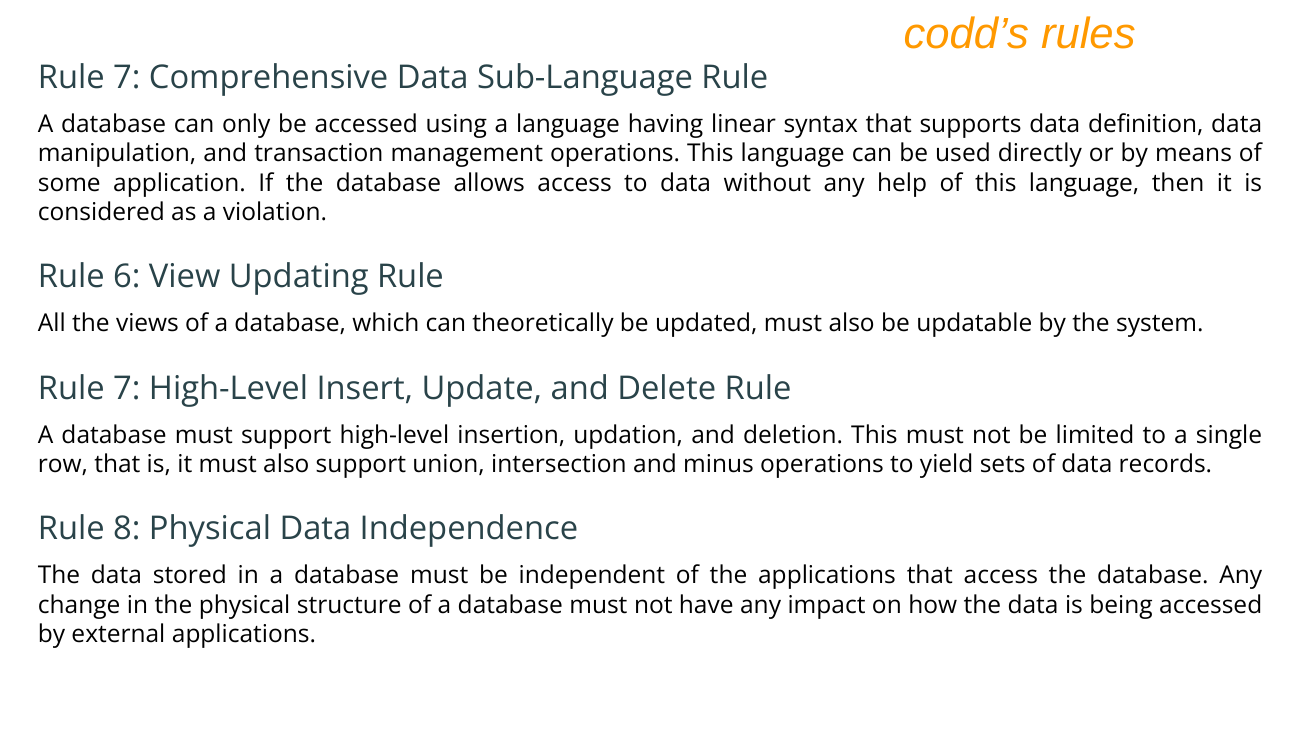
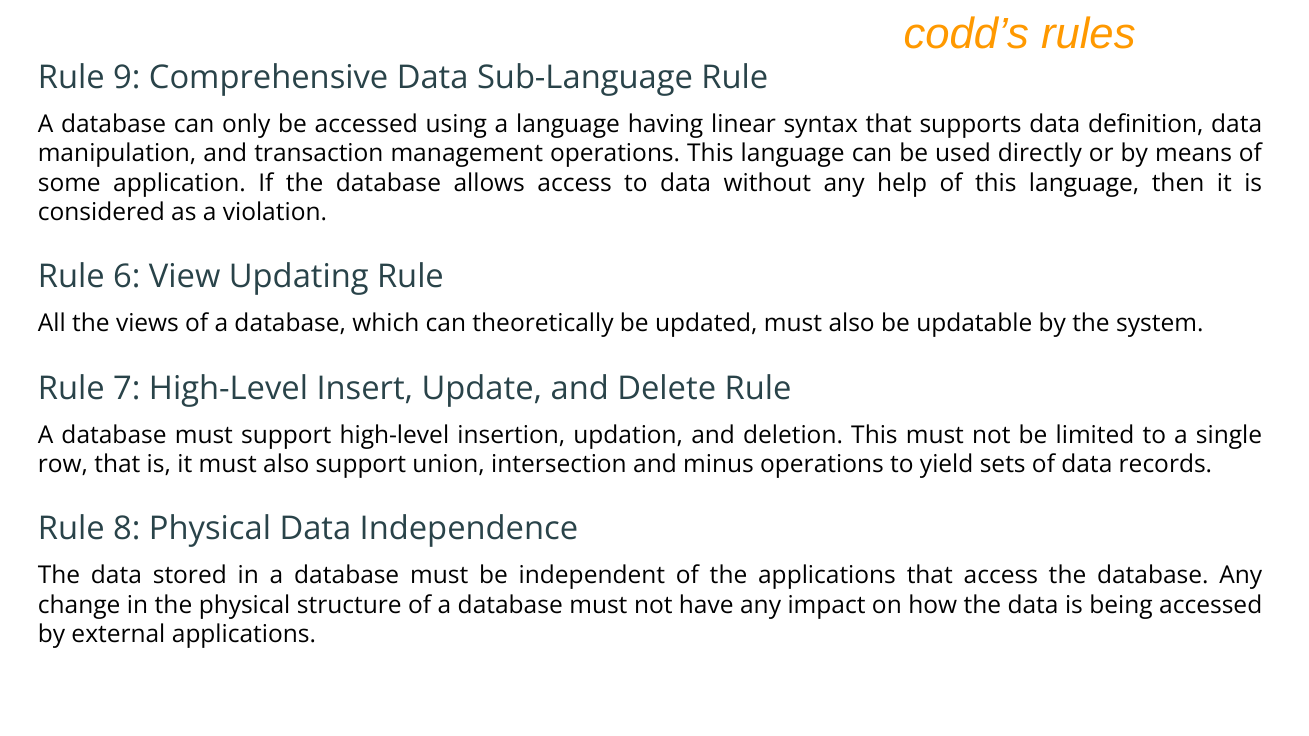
7 at (127, 78): 7 -> 9
